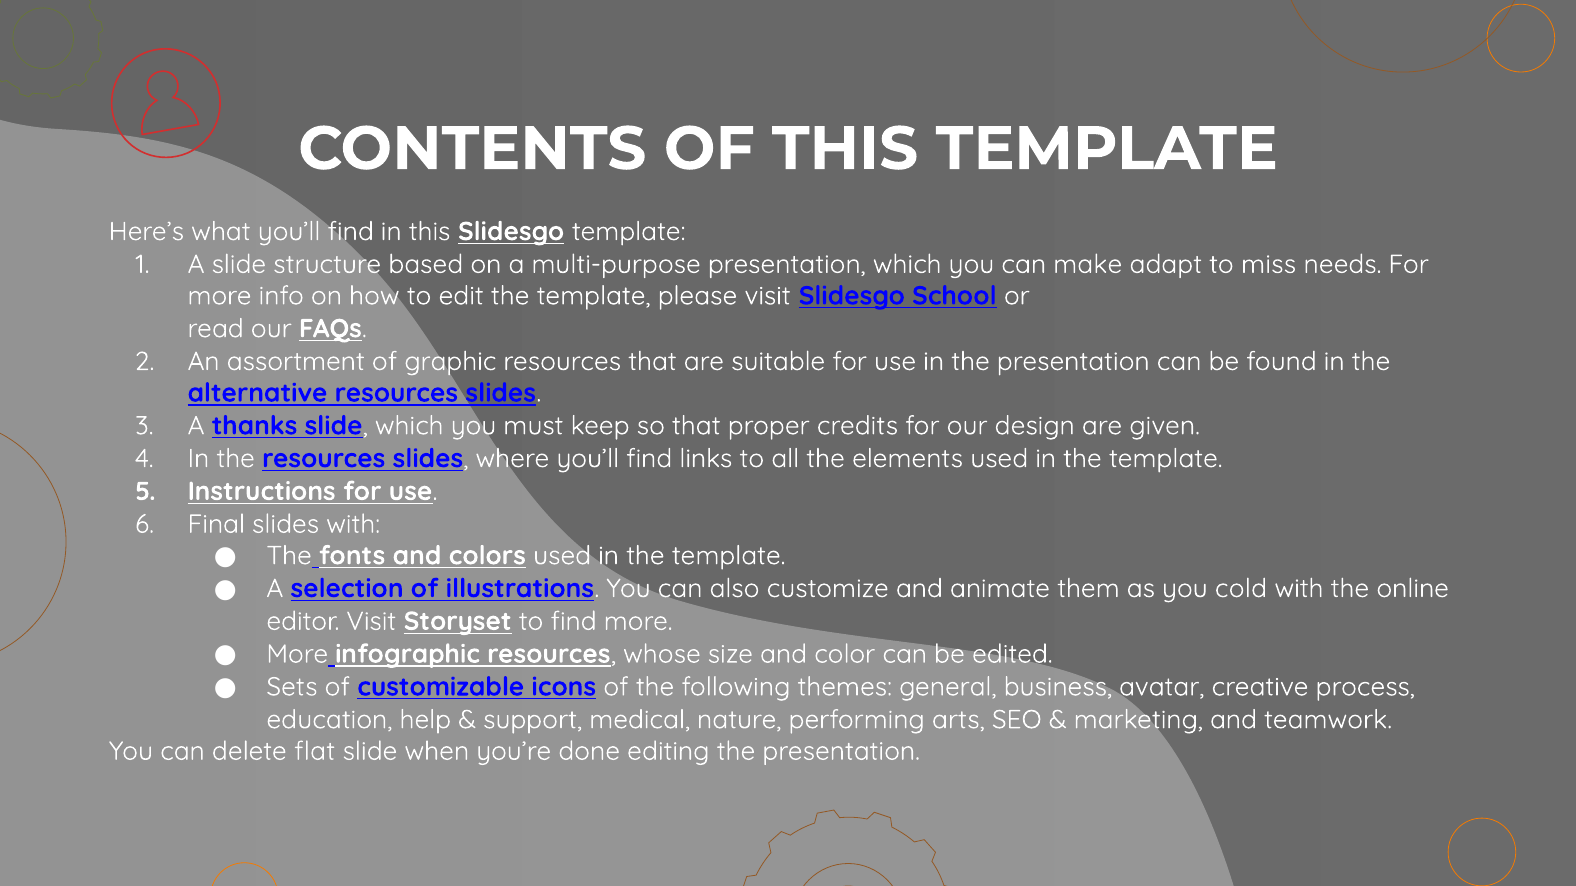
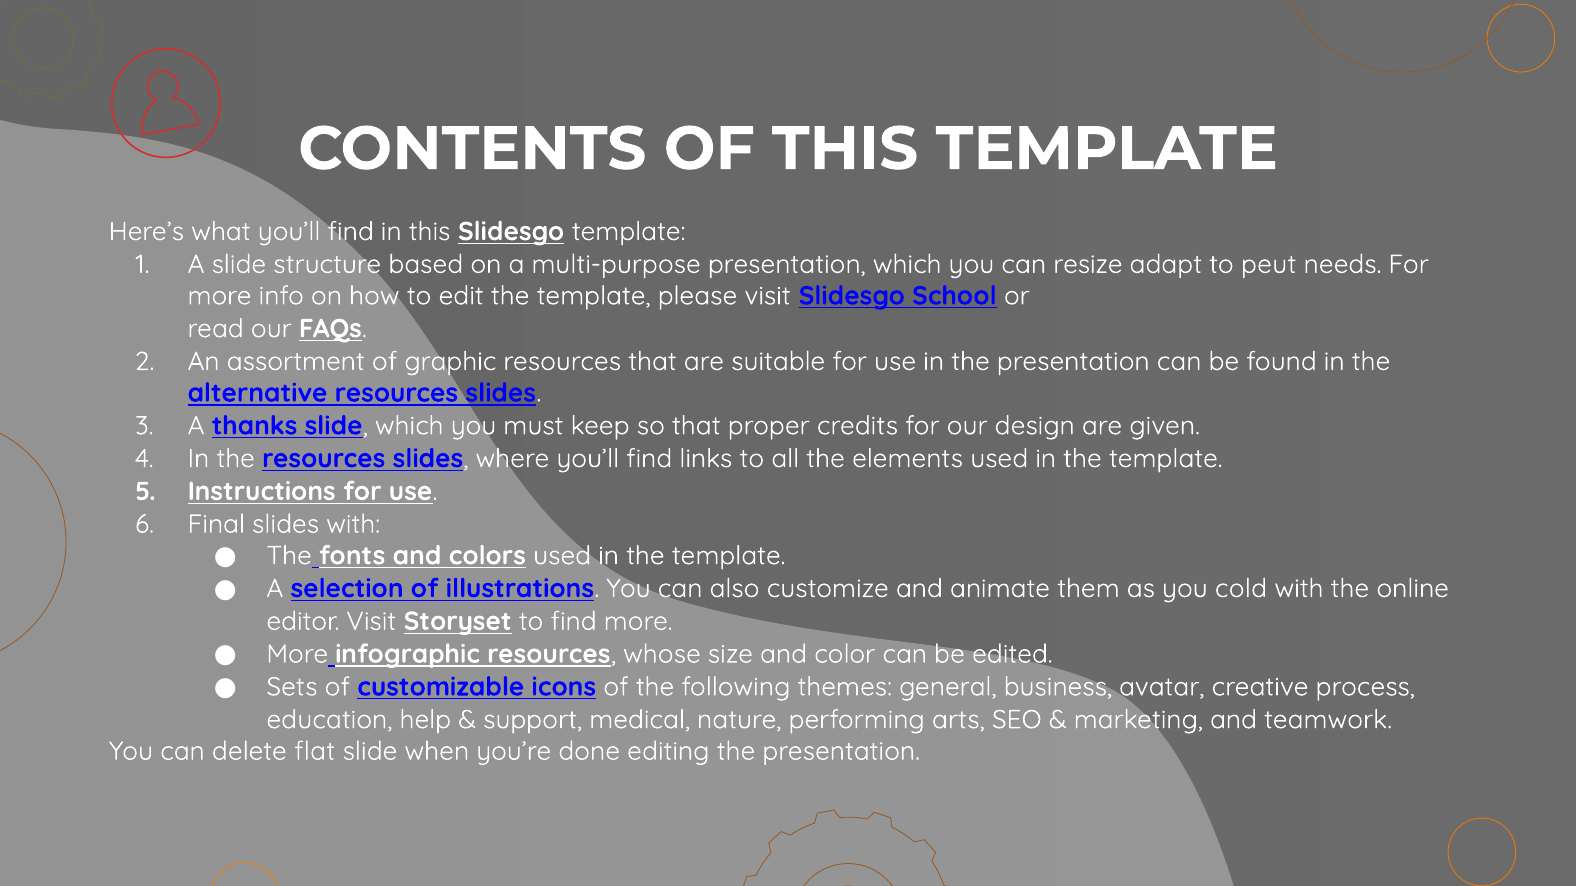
make: make -> resize
miss: miss -> peut
